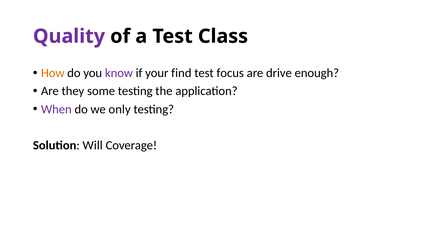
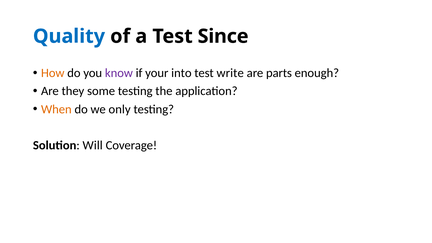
Quality colour: purple -> blue
Class: Class -> Since
find: find -> into
focus: focus -> write
drive: drive -> parts
When colour: purple -> orange
